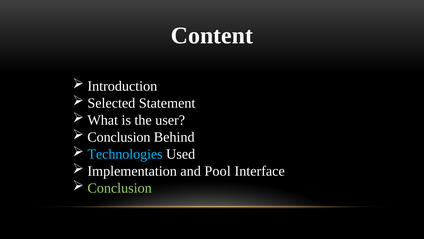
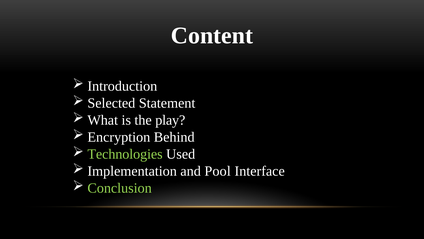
user: user -> play
Conclusion at (119, 137): Conclusion -> Encryption
Technologies colour: light blue -> light green
